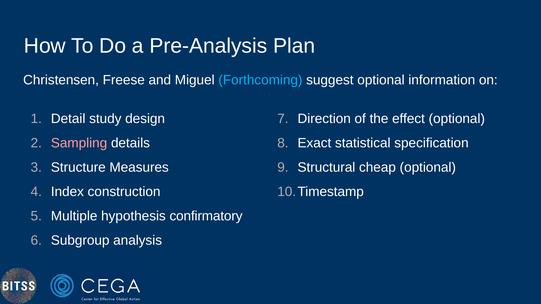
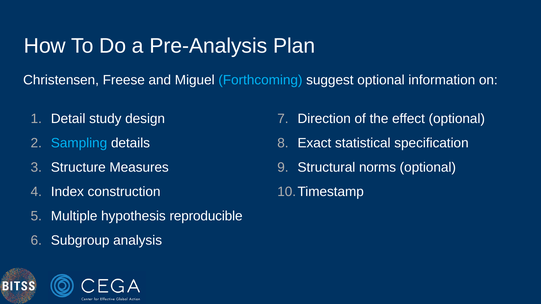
Sampling colour: pink -> light blue
cheap: cheap -> norms
confirmatory: confirmatory -> reproducible
